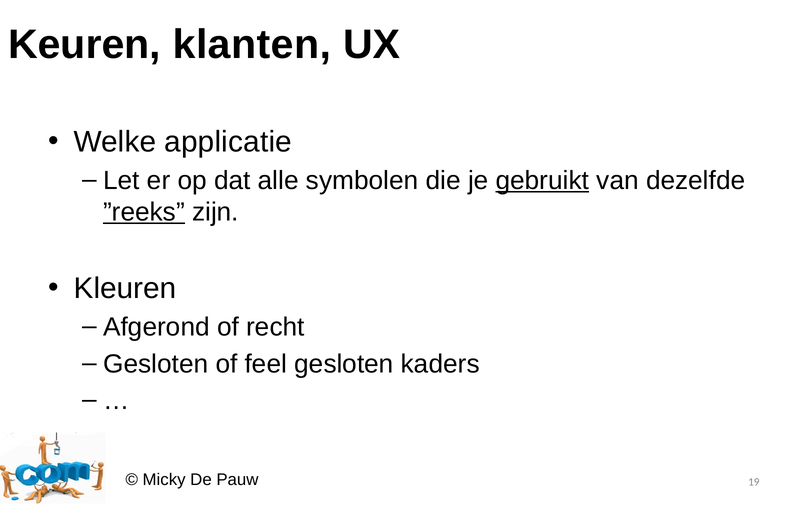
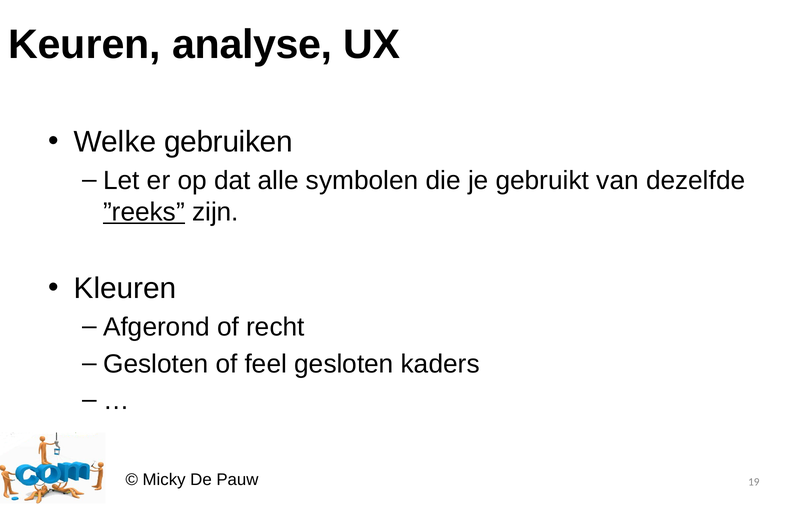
klanten: klanten -> analyse
applicatie: applicatie -> gebruiken
gebruikt underline: present -> none
